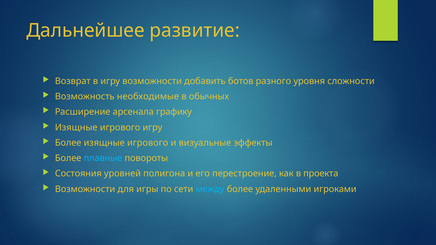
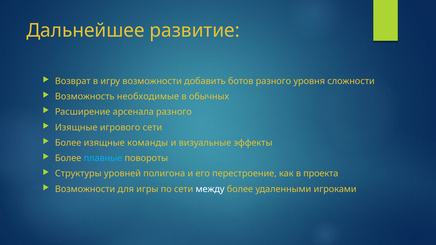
арсенала графику: графику -> разного
игрового игру: игру -> сети
Более изящные игрового: игрового -> команды
Состояния: Состояния -> Структуры
между colour: light blue -> white
